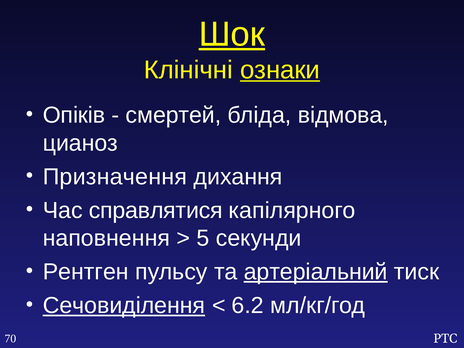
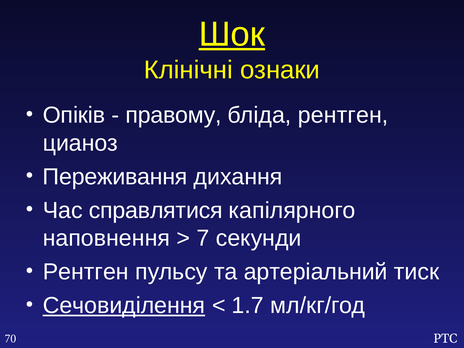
ознаки underline: present -> none
смертей: смертей -> правому
бліда відмова: відмова -> рентген
Призначення: Призначення -> Переживання
5: 5 -> 7
артеріальний underline: present -> none
6.2: 6.2 -> 1.7
